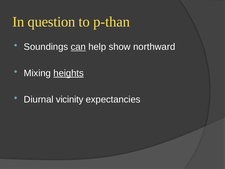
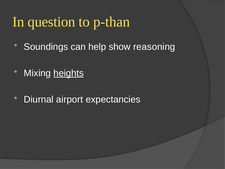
can underline: present -> none
northward: northward -> reasoning
vicinity: vicinity -> airport
